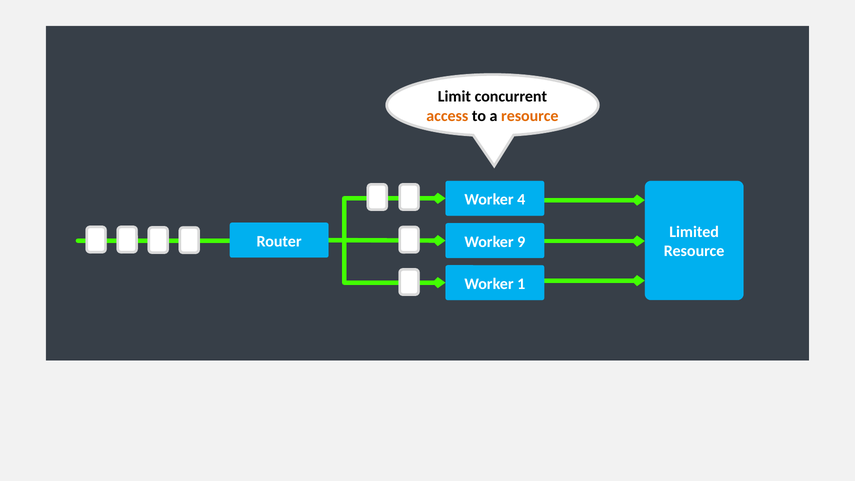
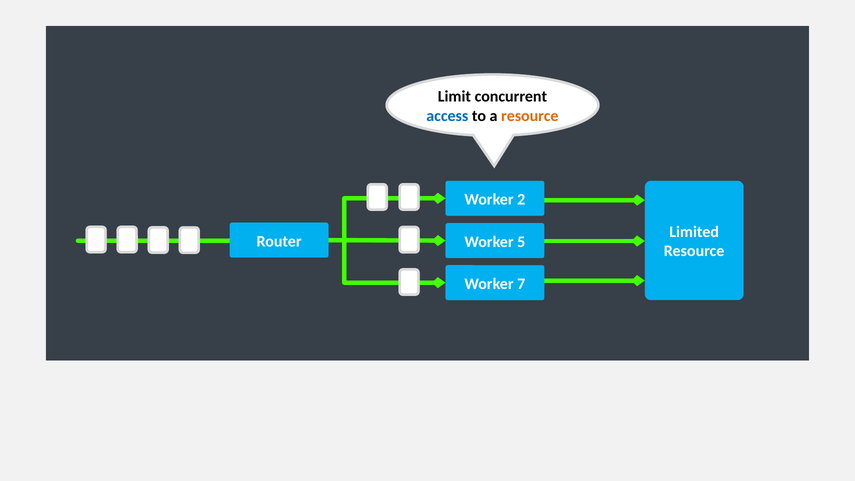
access colour: orange -> blue
Worker 4: 4 -> 2
9: 9 -> 5
Worker 1: 1 -> 7
